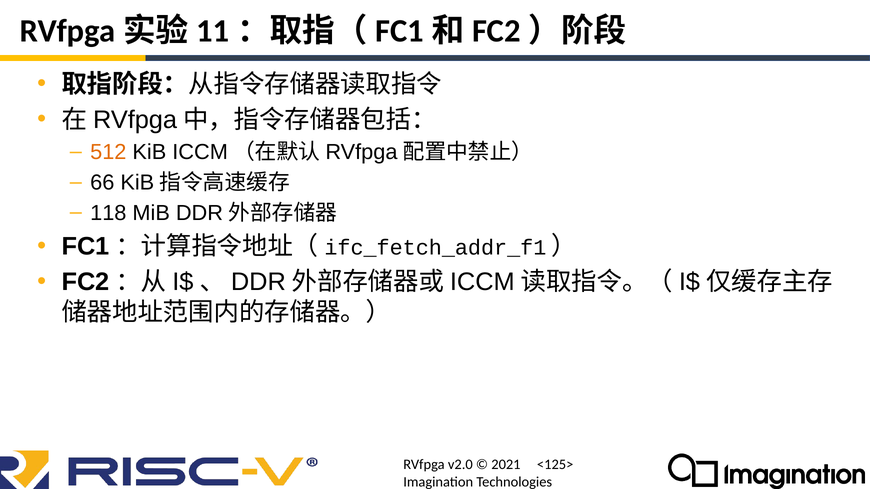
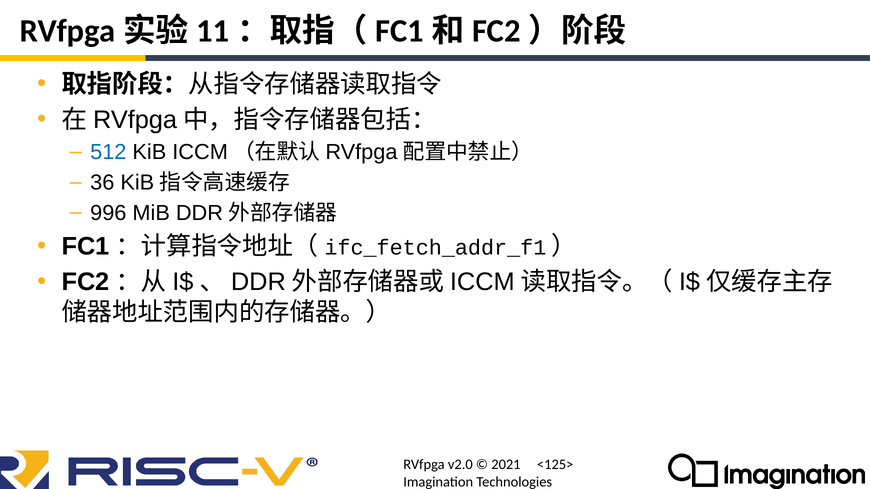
512 colour: orange -> blue
66: 66 -> 36
118: 118 -> 996
